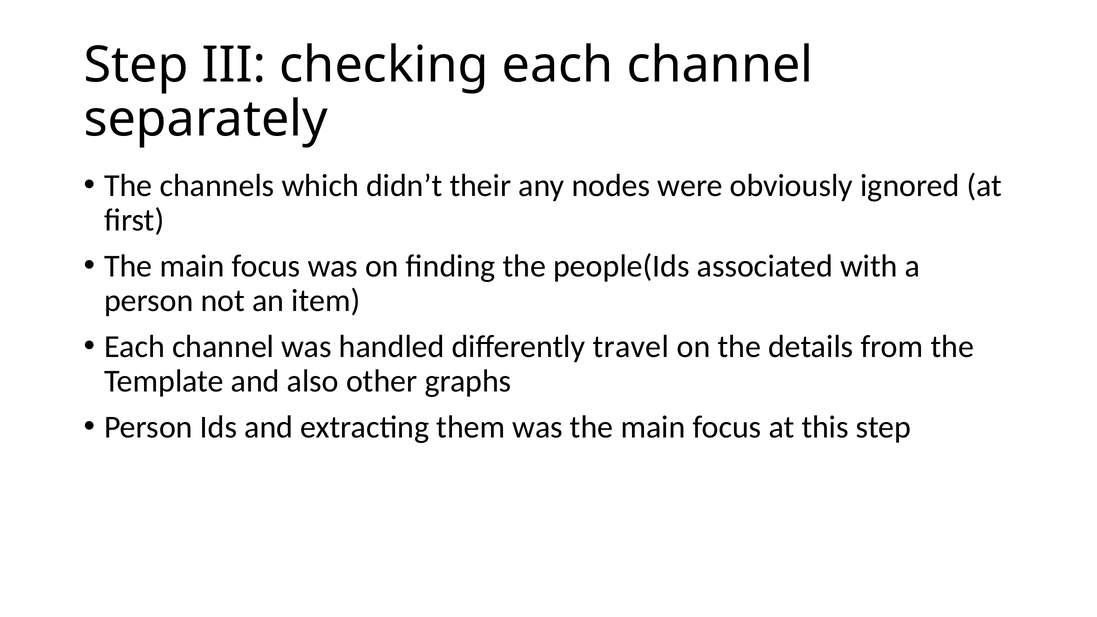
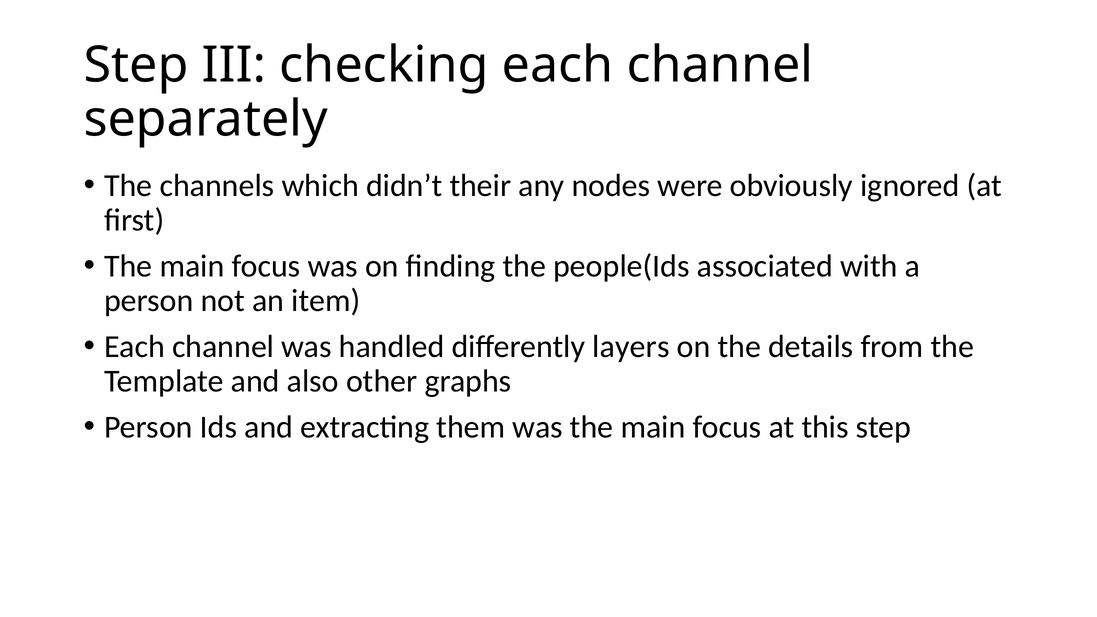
travel: travel -> layers
